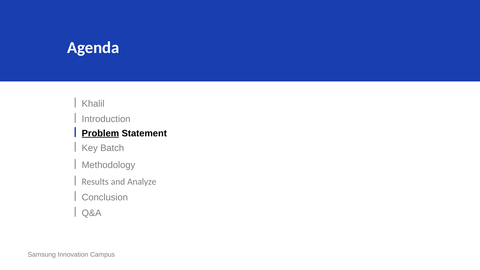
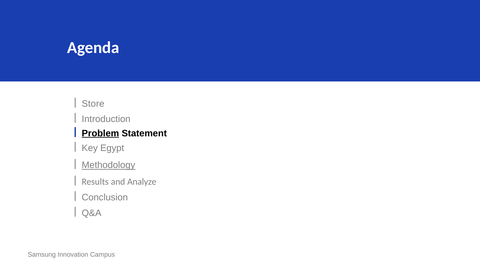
Khalil: Khalil -> Store
Batch: Batch -> Egypt
Methodology underline: none -> present
